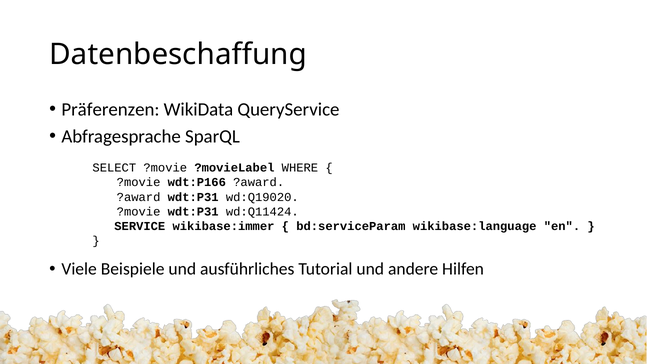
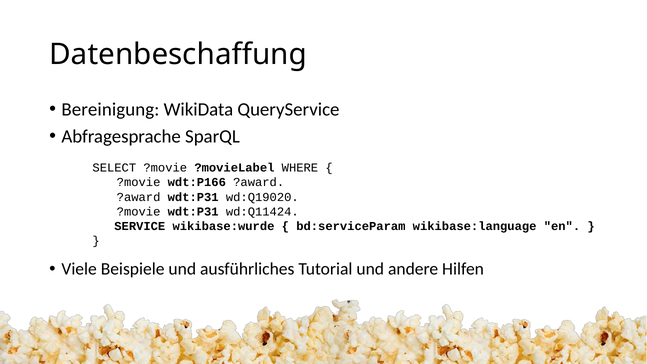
Präferenzen: Präferenzen -> Bereinigung
wikibase:immer: wikibase:immer -> wikibase:wurde
